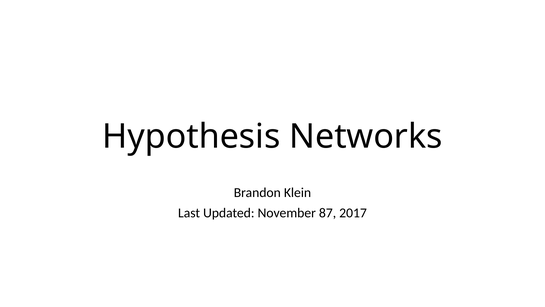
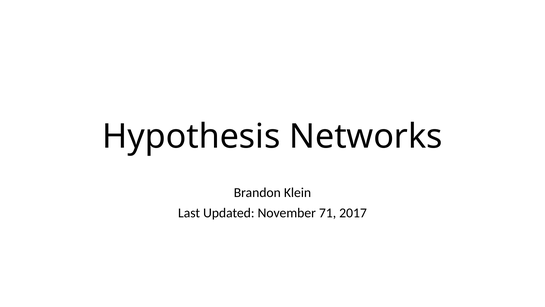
87: 87 -> 71
